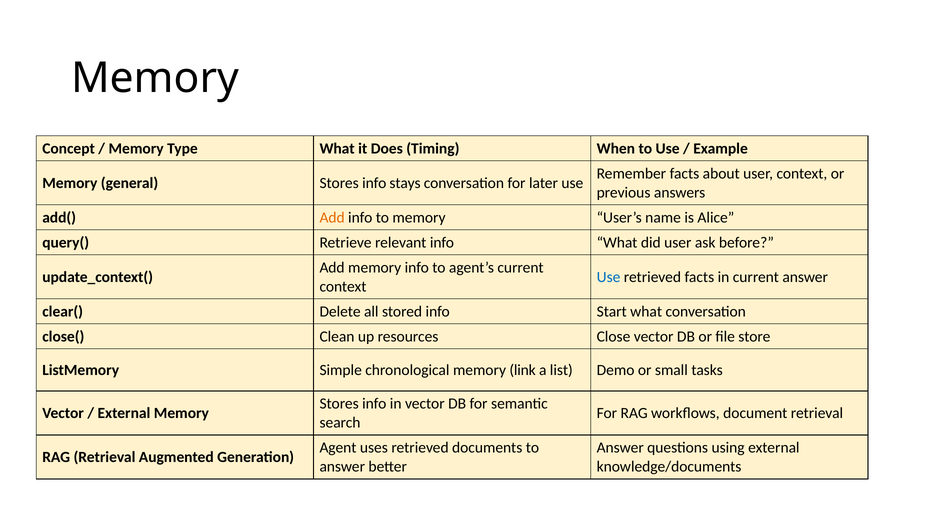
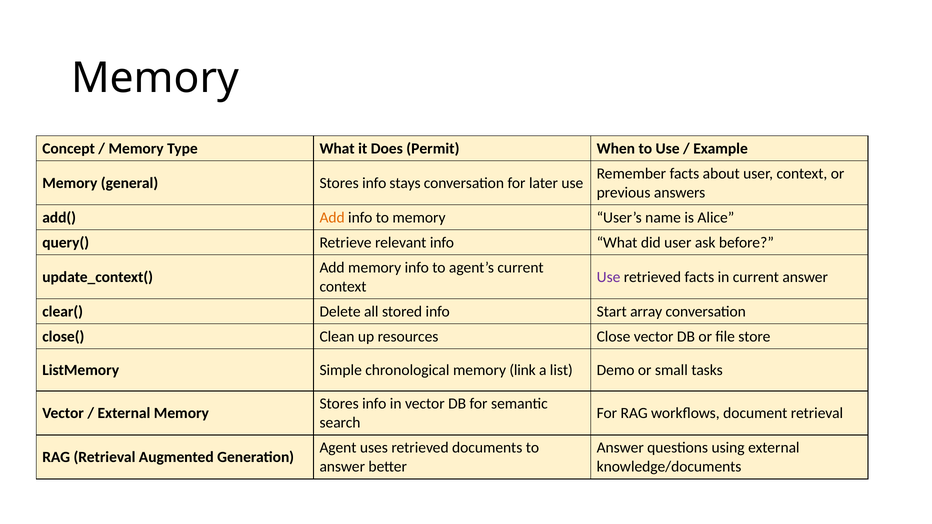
Timing: Timing -> Permit
Use at (609, 277) colour: blue -> purple
Start what: what -> array
